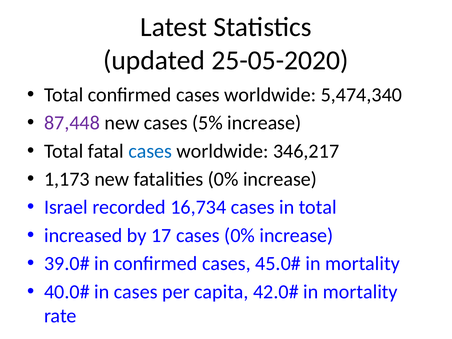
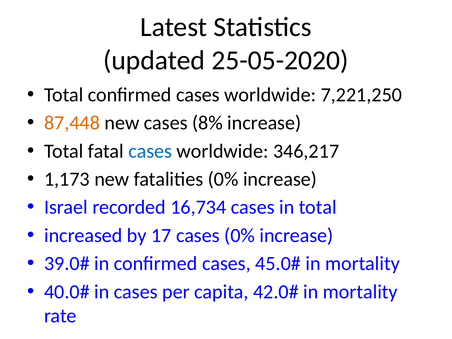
5,474,340: 5,474,340 -> 7,221,250
87,448 colour: purple -> orange
5%: 5% -> 8%
